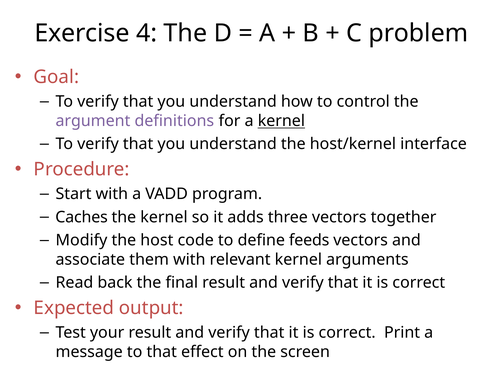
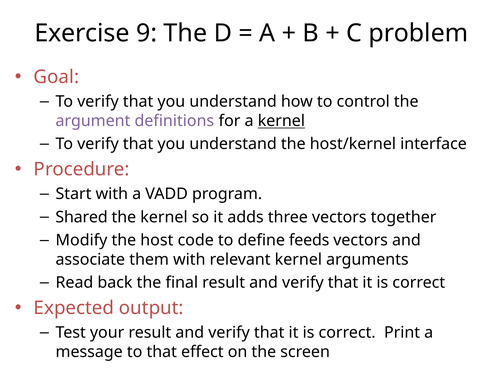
4: 4 -> 9
Caches: Caches -> Shared
